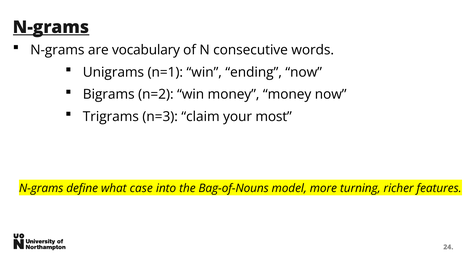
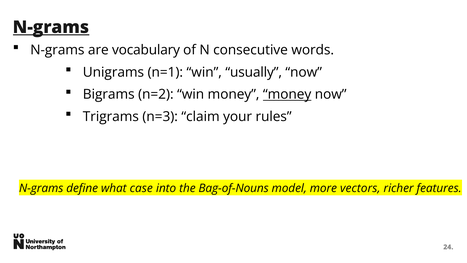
ending: ending -> usually
money at (287, 94) underline: none -> present
most: most -> rules
turning: turning -> vectors
